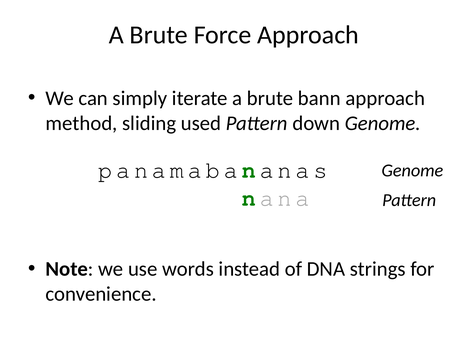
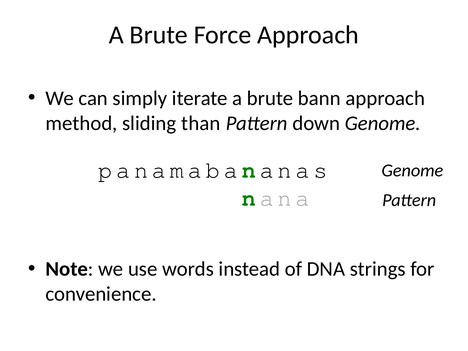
used: used -> than
